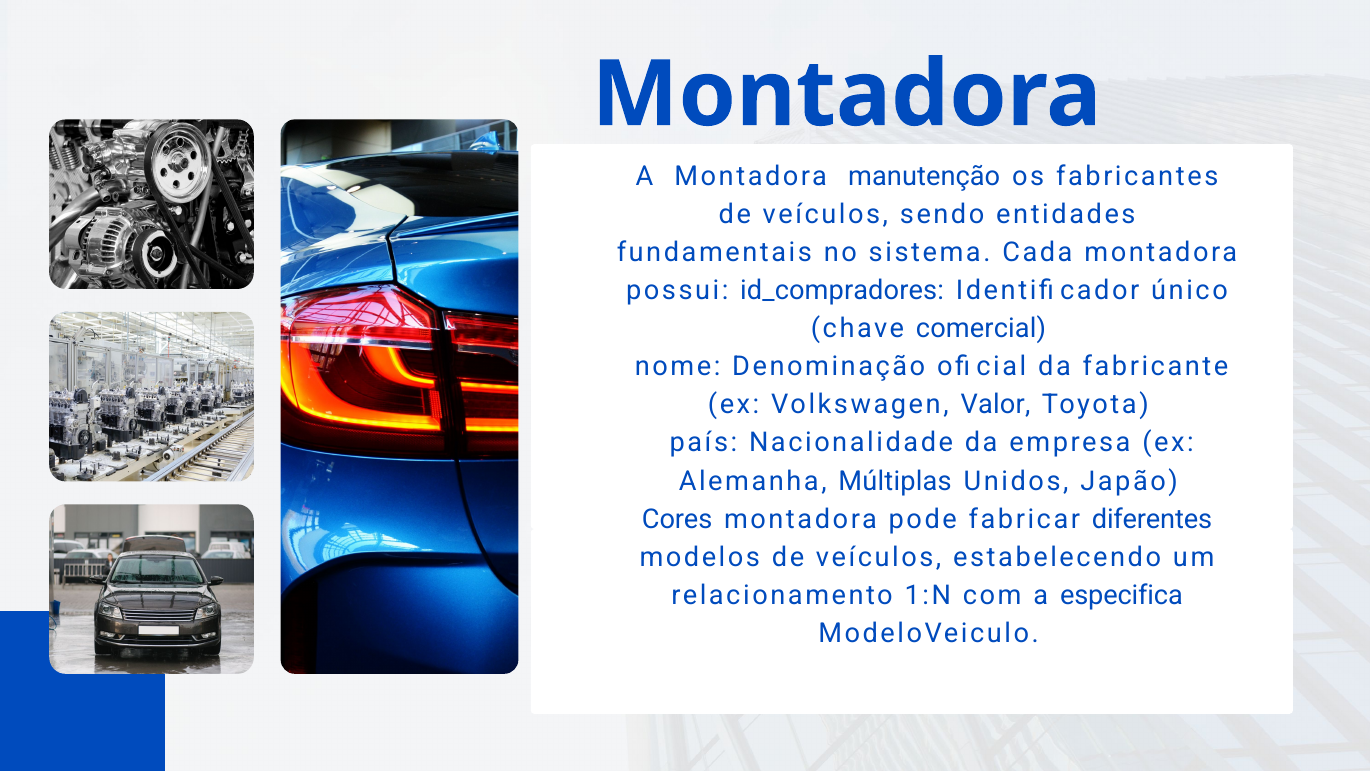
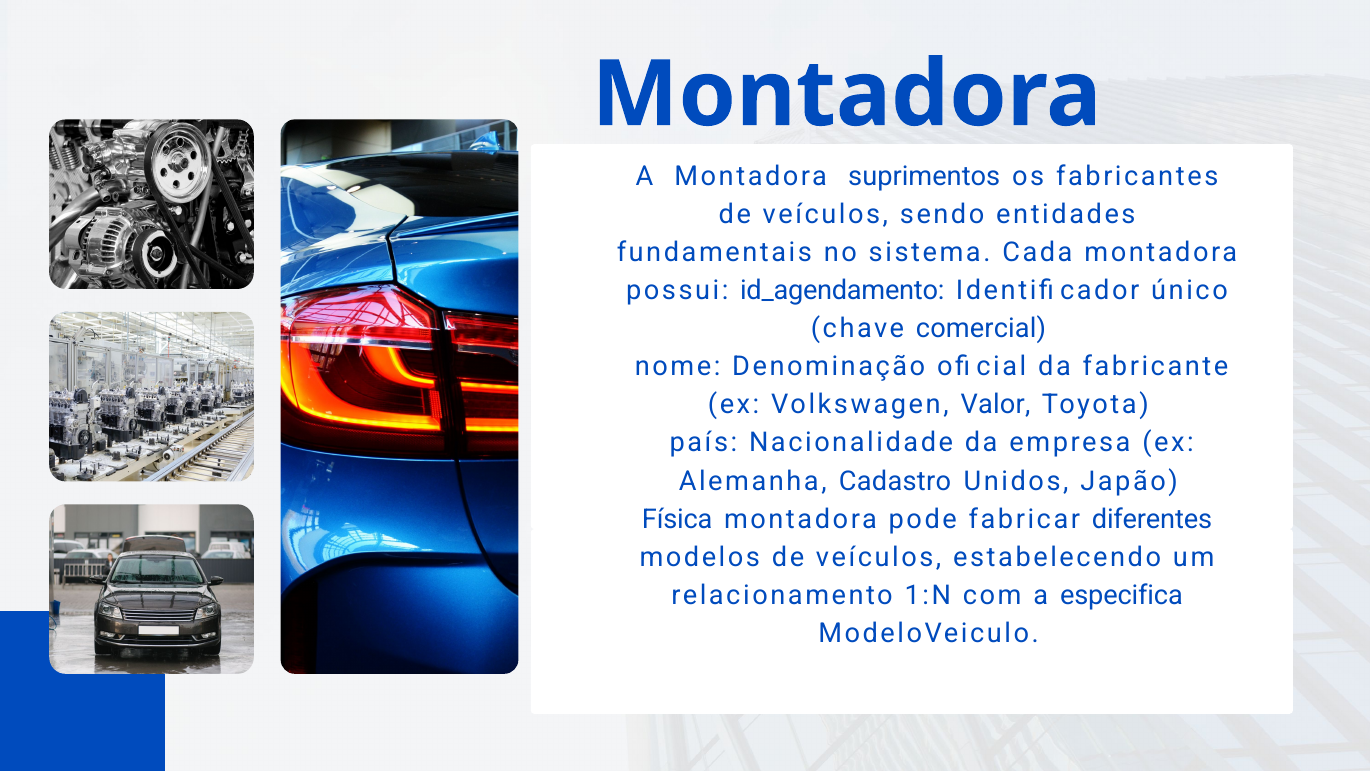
manutenção: manutenção -> suprimentos
id_compradores: id_compradores -> id_agendamento
Múltiplas: Múltiplas -> Cadastro
Cores: Cores -> Física
